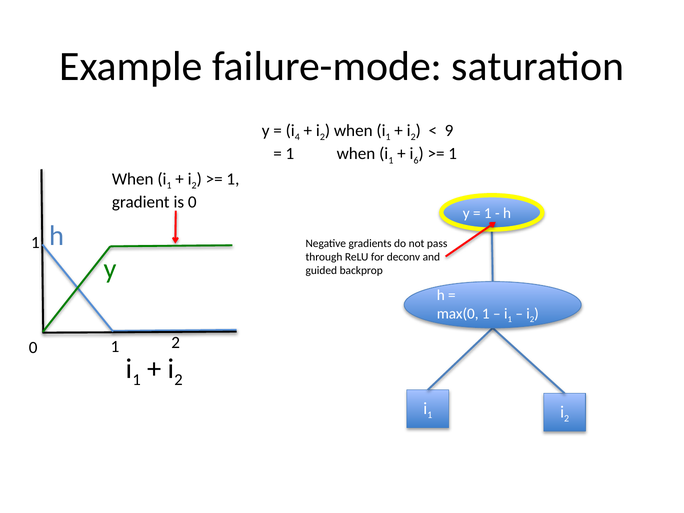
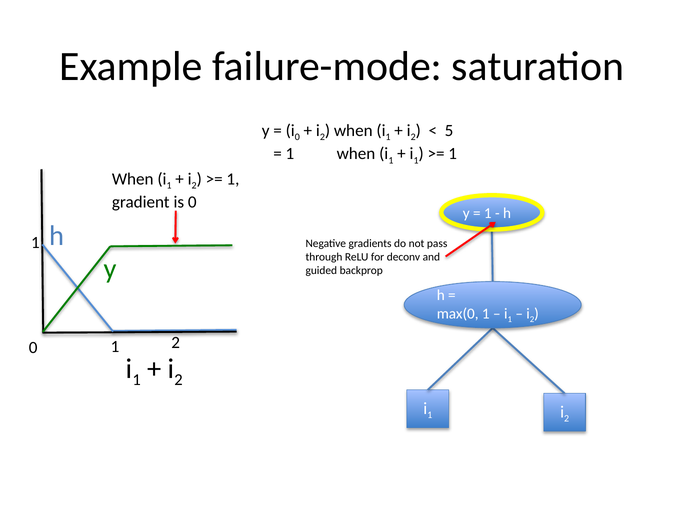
4 at (297, 137): 4 -> 0
9: 9 -> 5
6 at (416, 160): 6 -> 1
